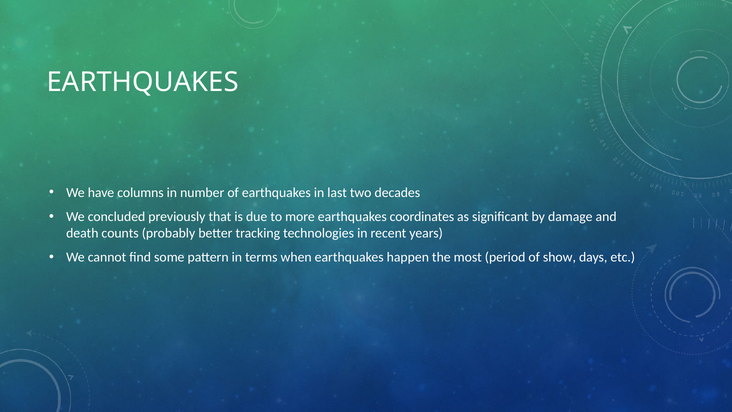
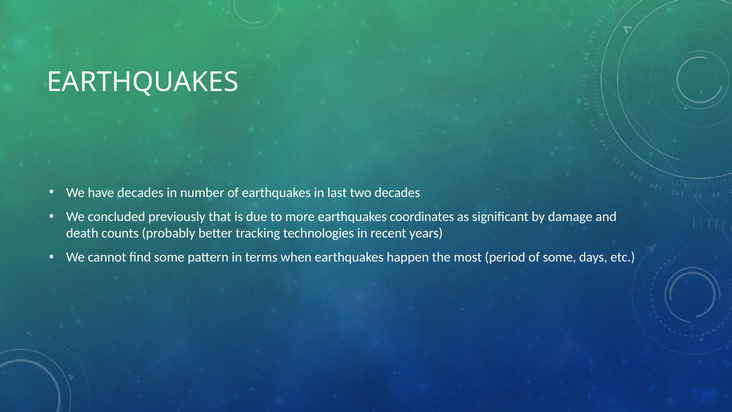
have columns: columns -> decades
of show: show -> some
